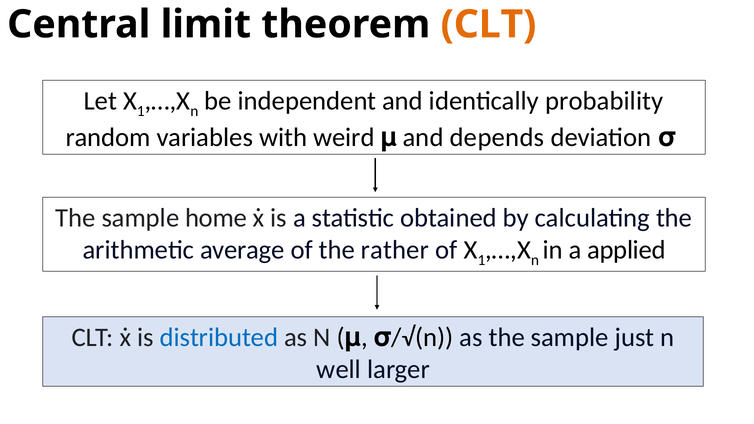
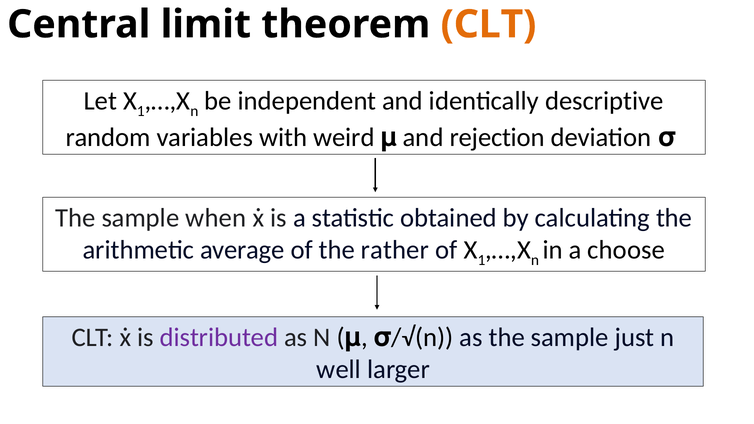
probability: probability -> descriptive
depends: depends -> rejection
home: home -> when
applied: applied -> choose
distributed colour: blue -> purple
